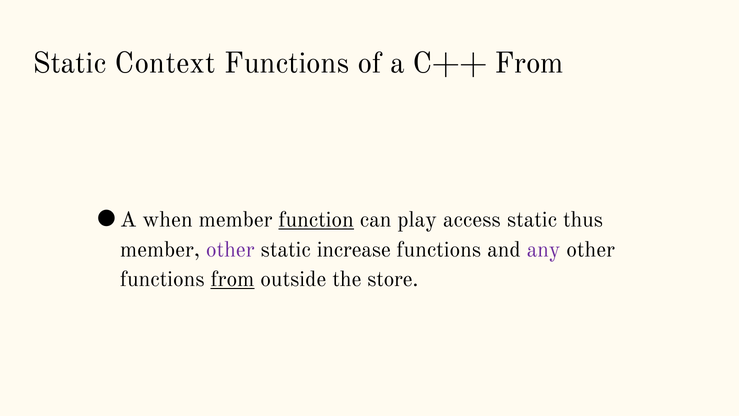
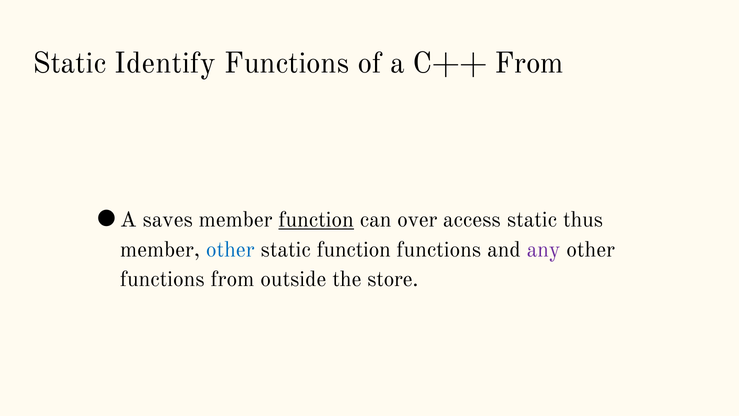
Context: Context -> Identify
when: when -> saves
play: play -> over
other at (230, 249) colour: purple -> blue
static increase: increase -> function
from at (232, 279) underline: present -> none
